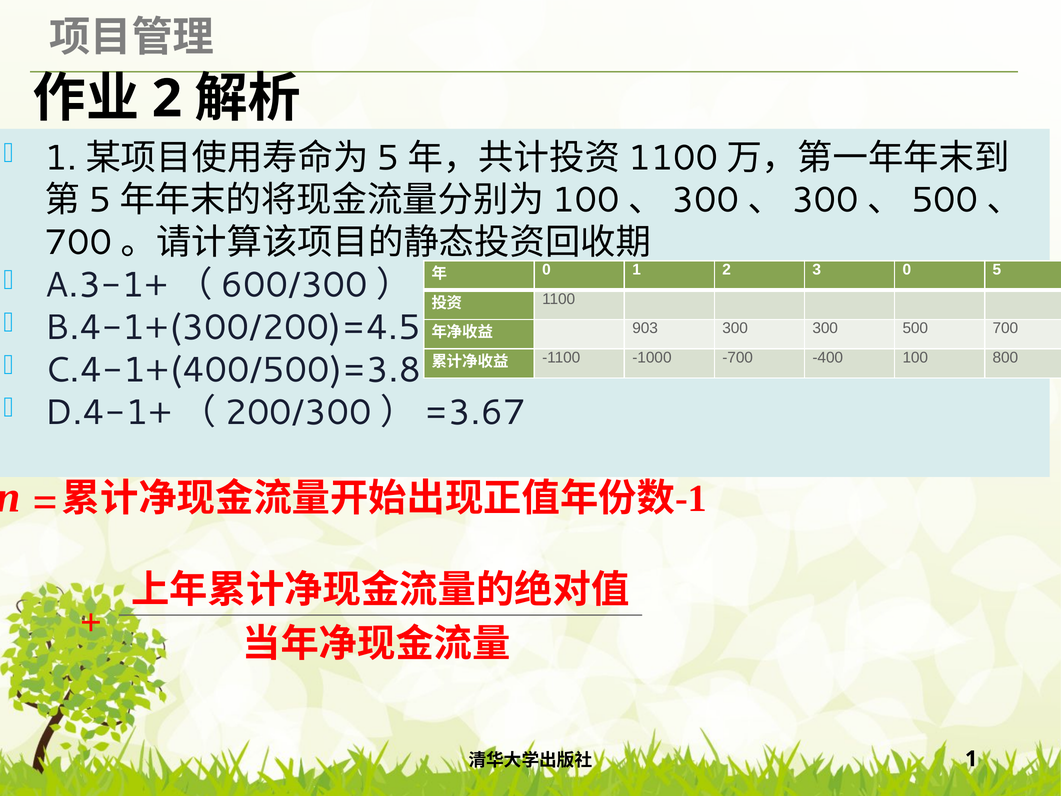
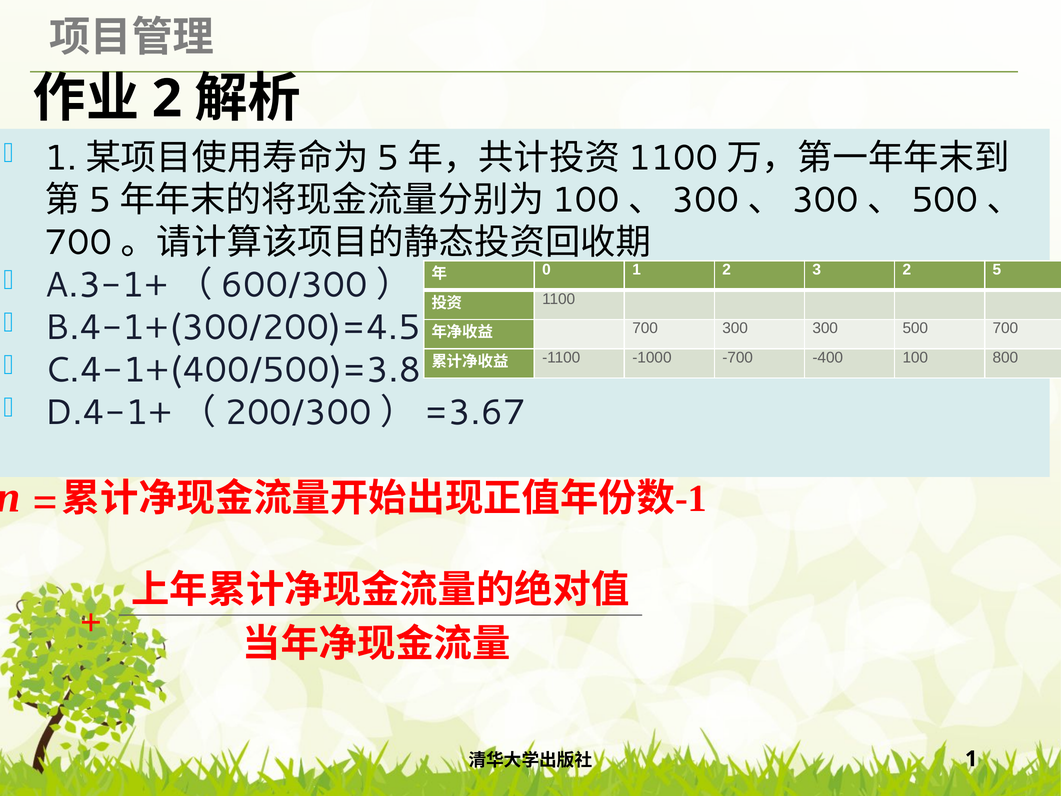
3 0: 0 -> 2
903 at (645, 328): 903 -> 700
